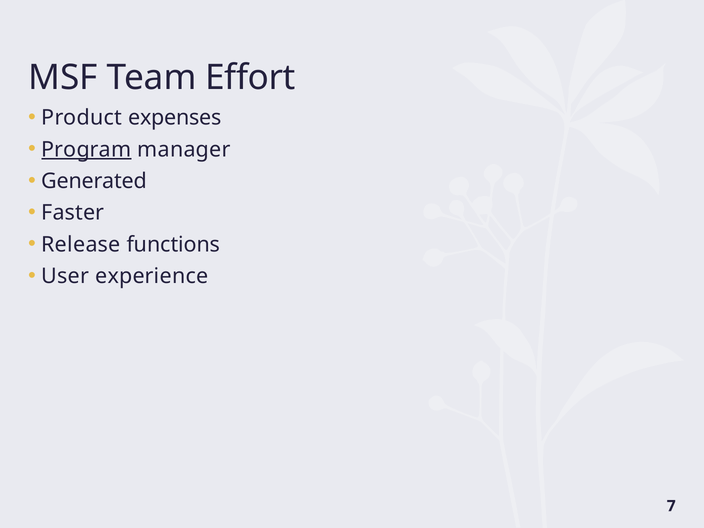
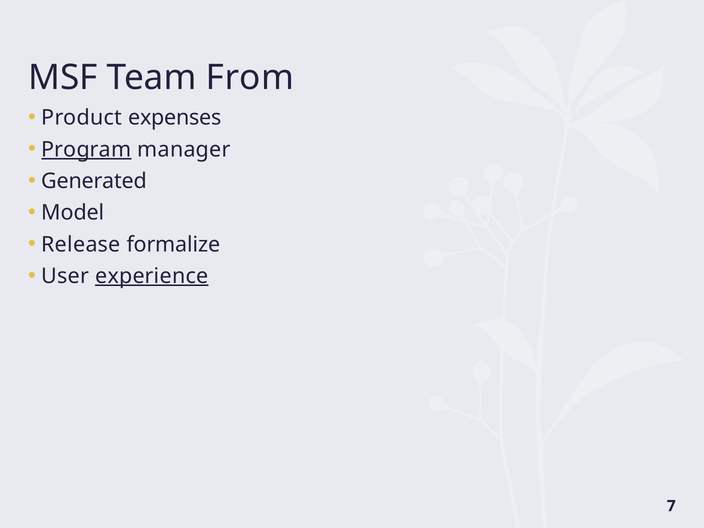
Effort: Effort -> From
Faster: Faster -> Model
functions: functions -> formalize
experience underline: none -> present
